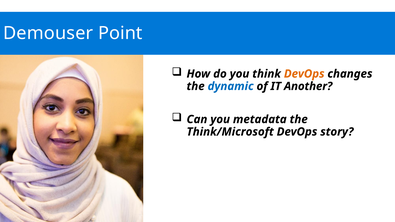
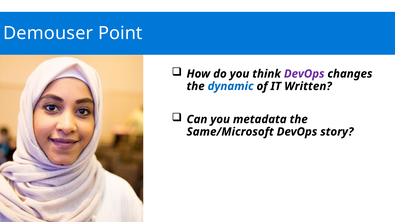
DevOps at (304, 74) colour: orange -> purple
Another: Another -> Written
Think/Microsoft: Think/Microsoft -> Same/Microsoft
